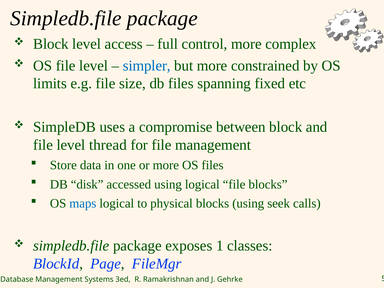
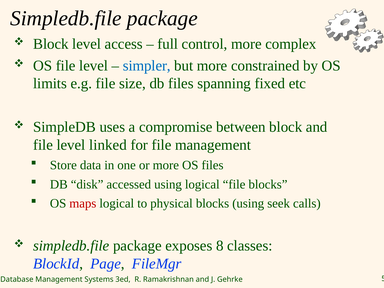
thread: thread -> linked
maps colour: blue -> red
1: 1 -> 8
